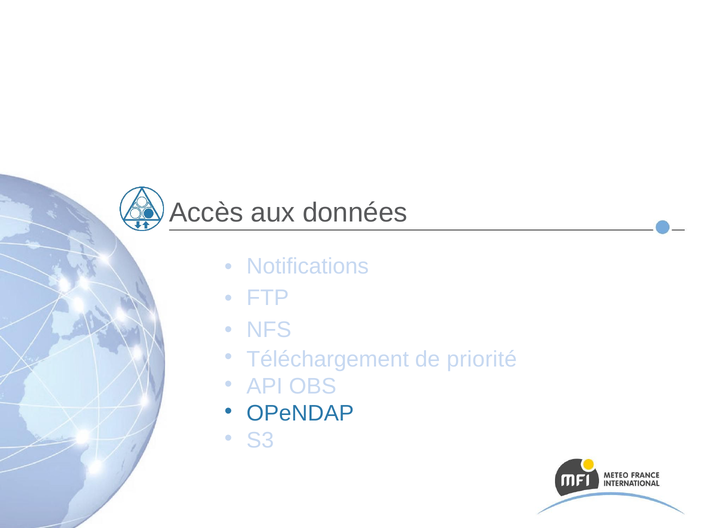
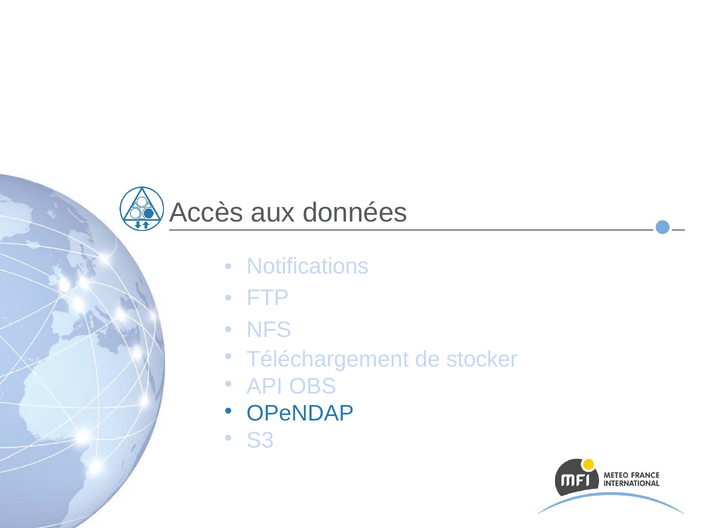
priorité: priorité -> stocker
